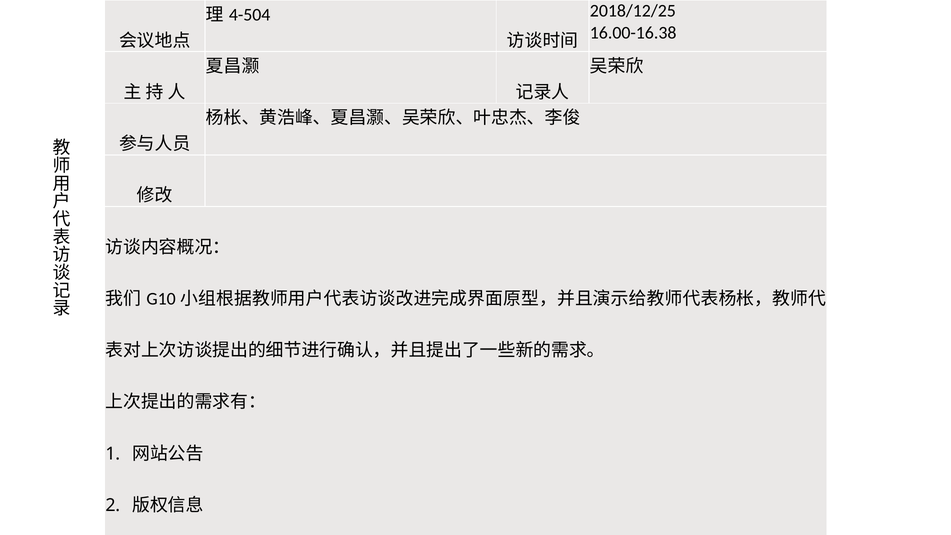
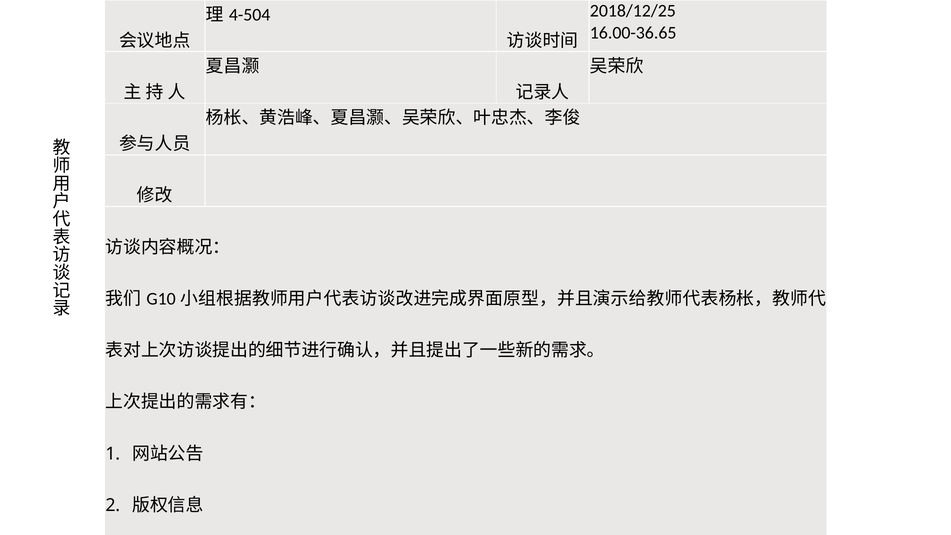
16.00-16.38: 16.00-16.38 -> 16.00-36.65
